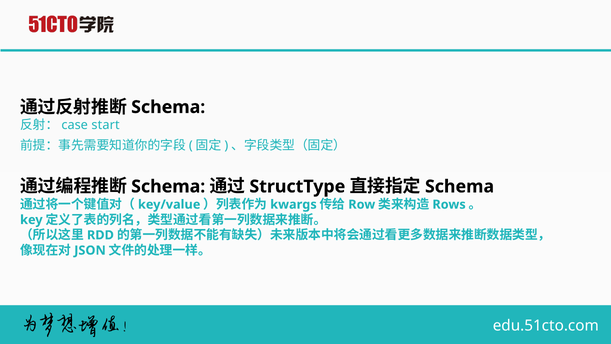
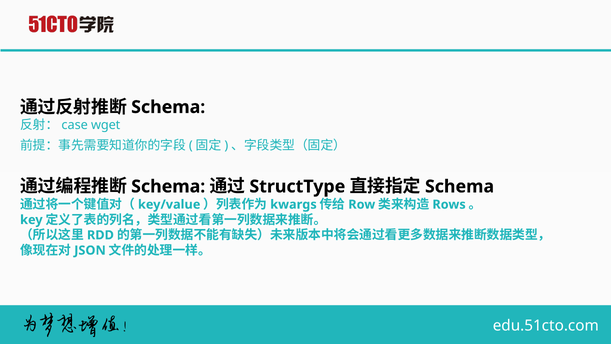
start: start -> wget
